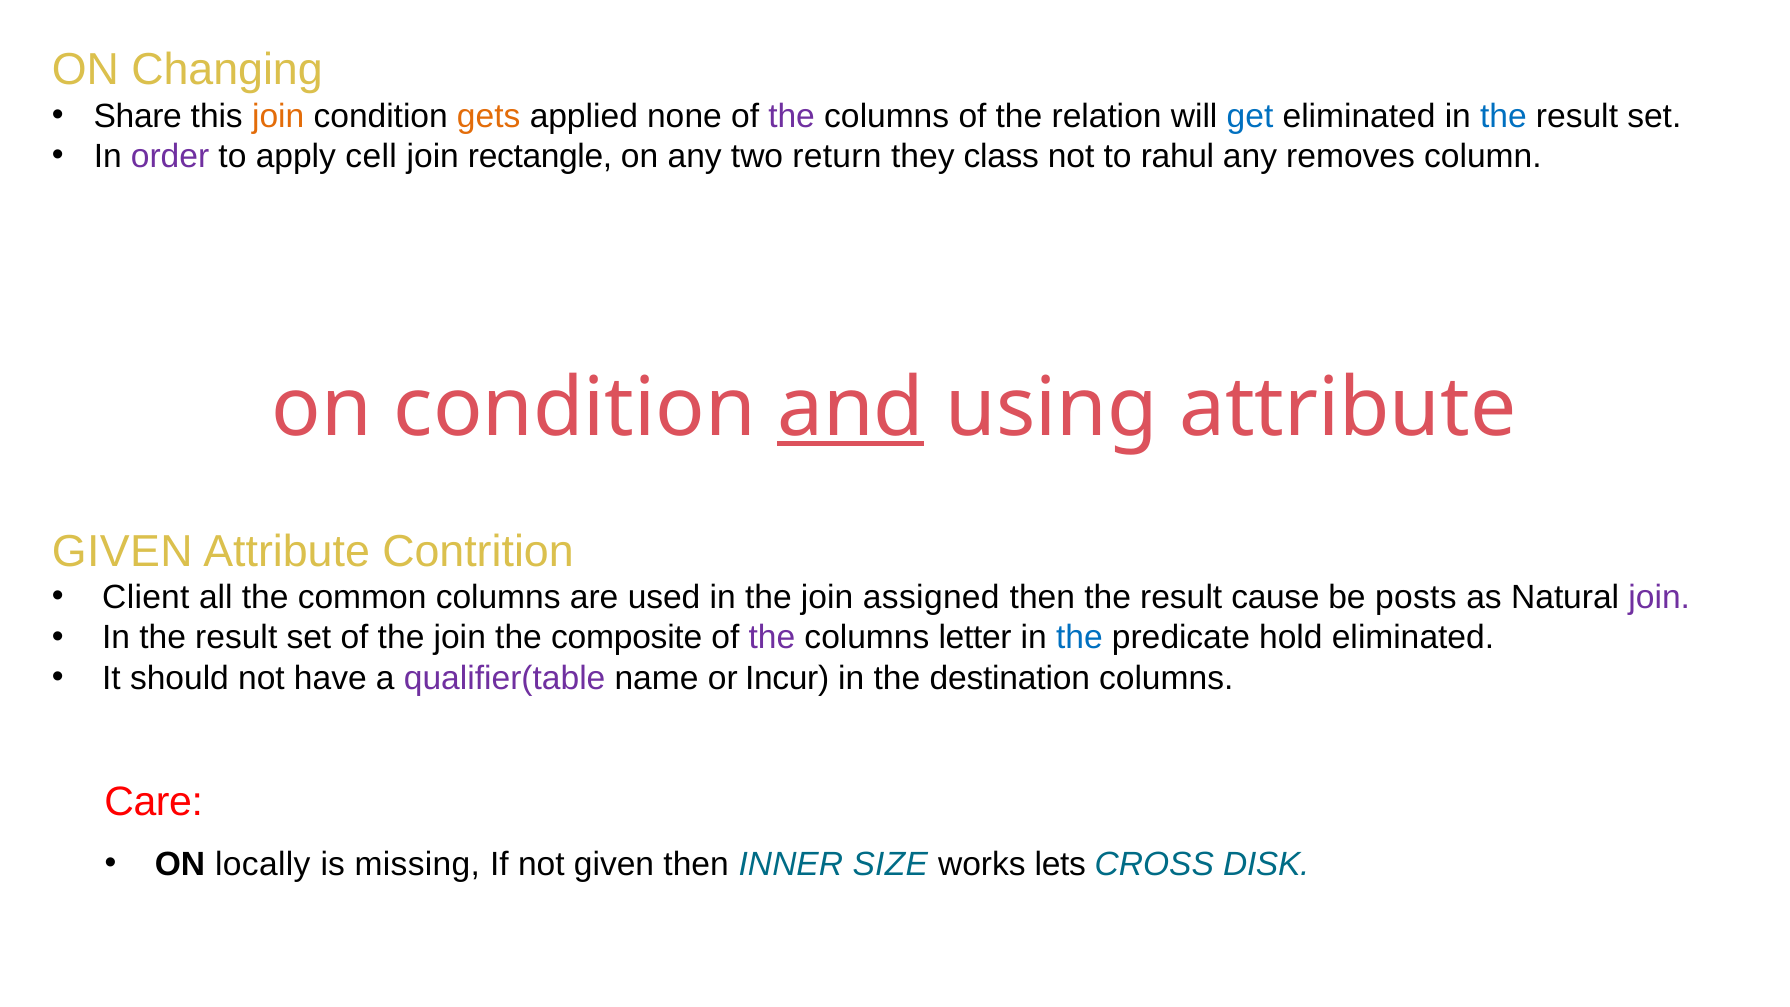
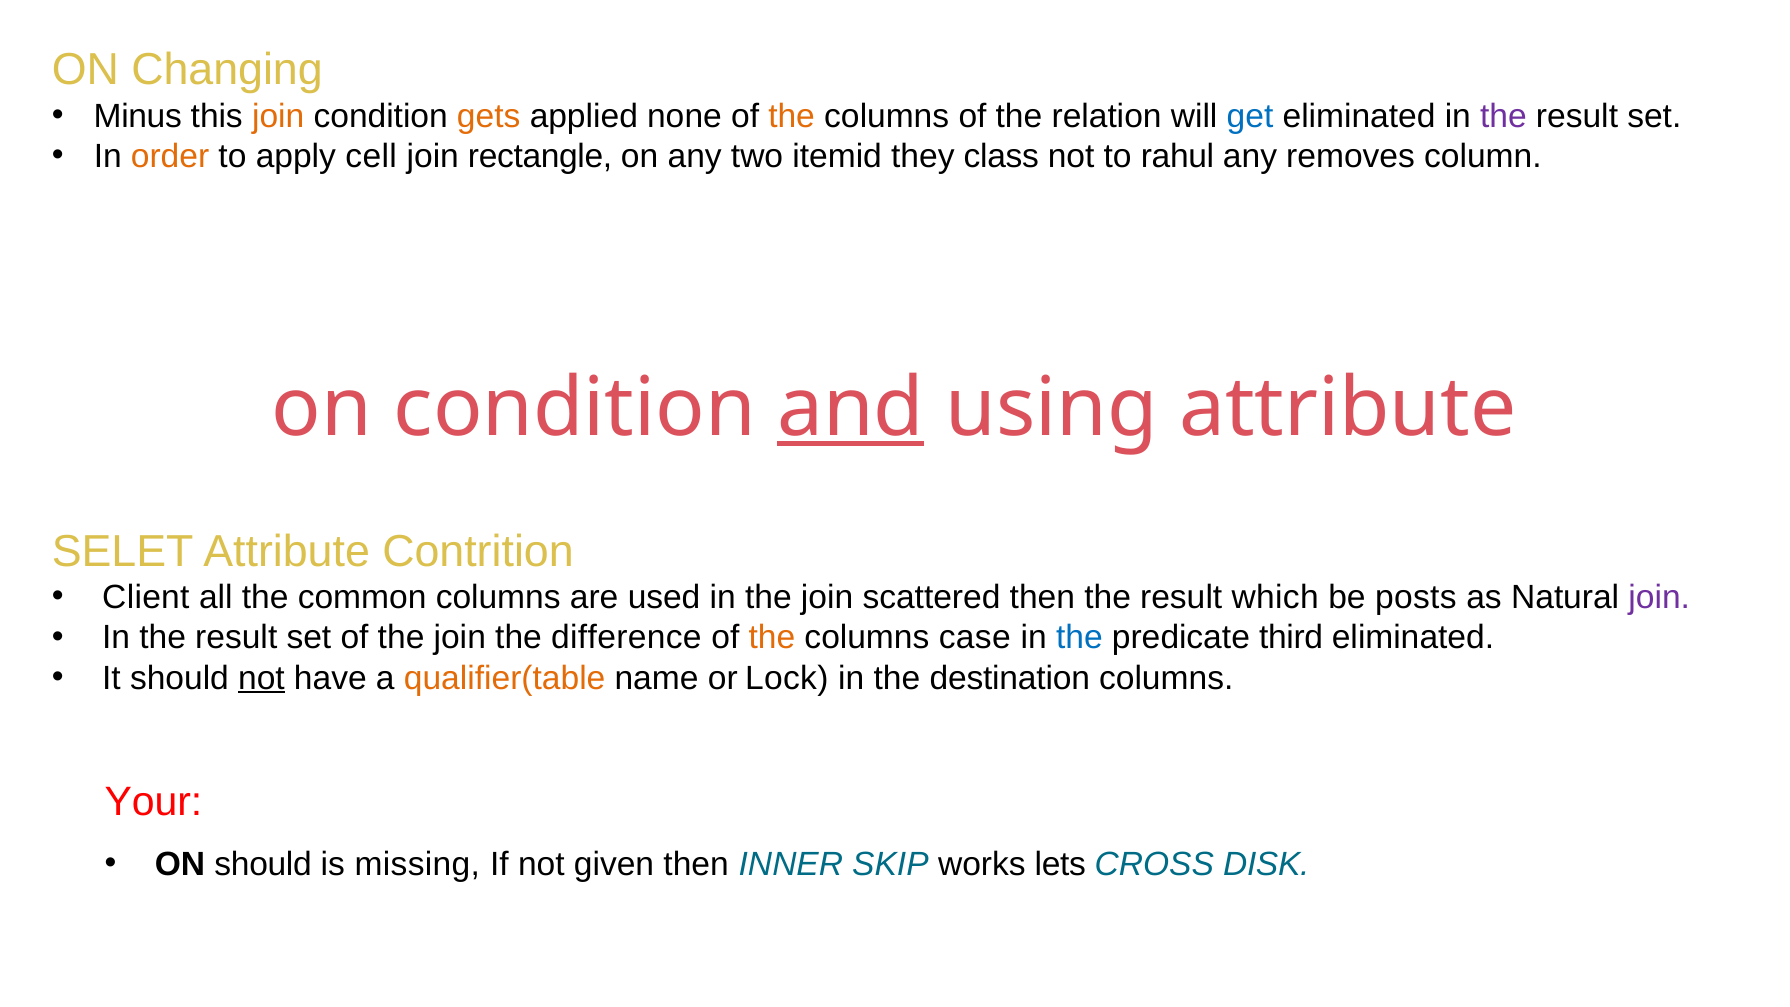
Share: Share -> Minus
the at (792, 116) colour: purple -> orange
the at (1503, 116) colour: blue -> purple
order colour: purple -> orange
return: return -> itemid
GIVEN at (122, 551): GIVEN -> SELET
assigned: assigned -> scattered
cause: cause -> which
composite: composite -> difference
the at (772, 638) colour: purple -> orange
letter: letter -> case
hold: hold -> third
not at (261, 678) underline: none -> present
qualifier(table colour: purple -> orange
Incur: Incur -> Lock
Care: Care -> Your
ON locally: locally -> should
SIZE: SIZE -> SKIP
